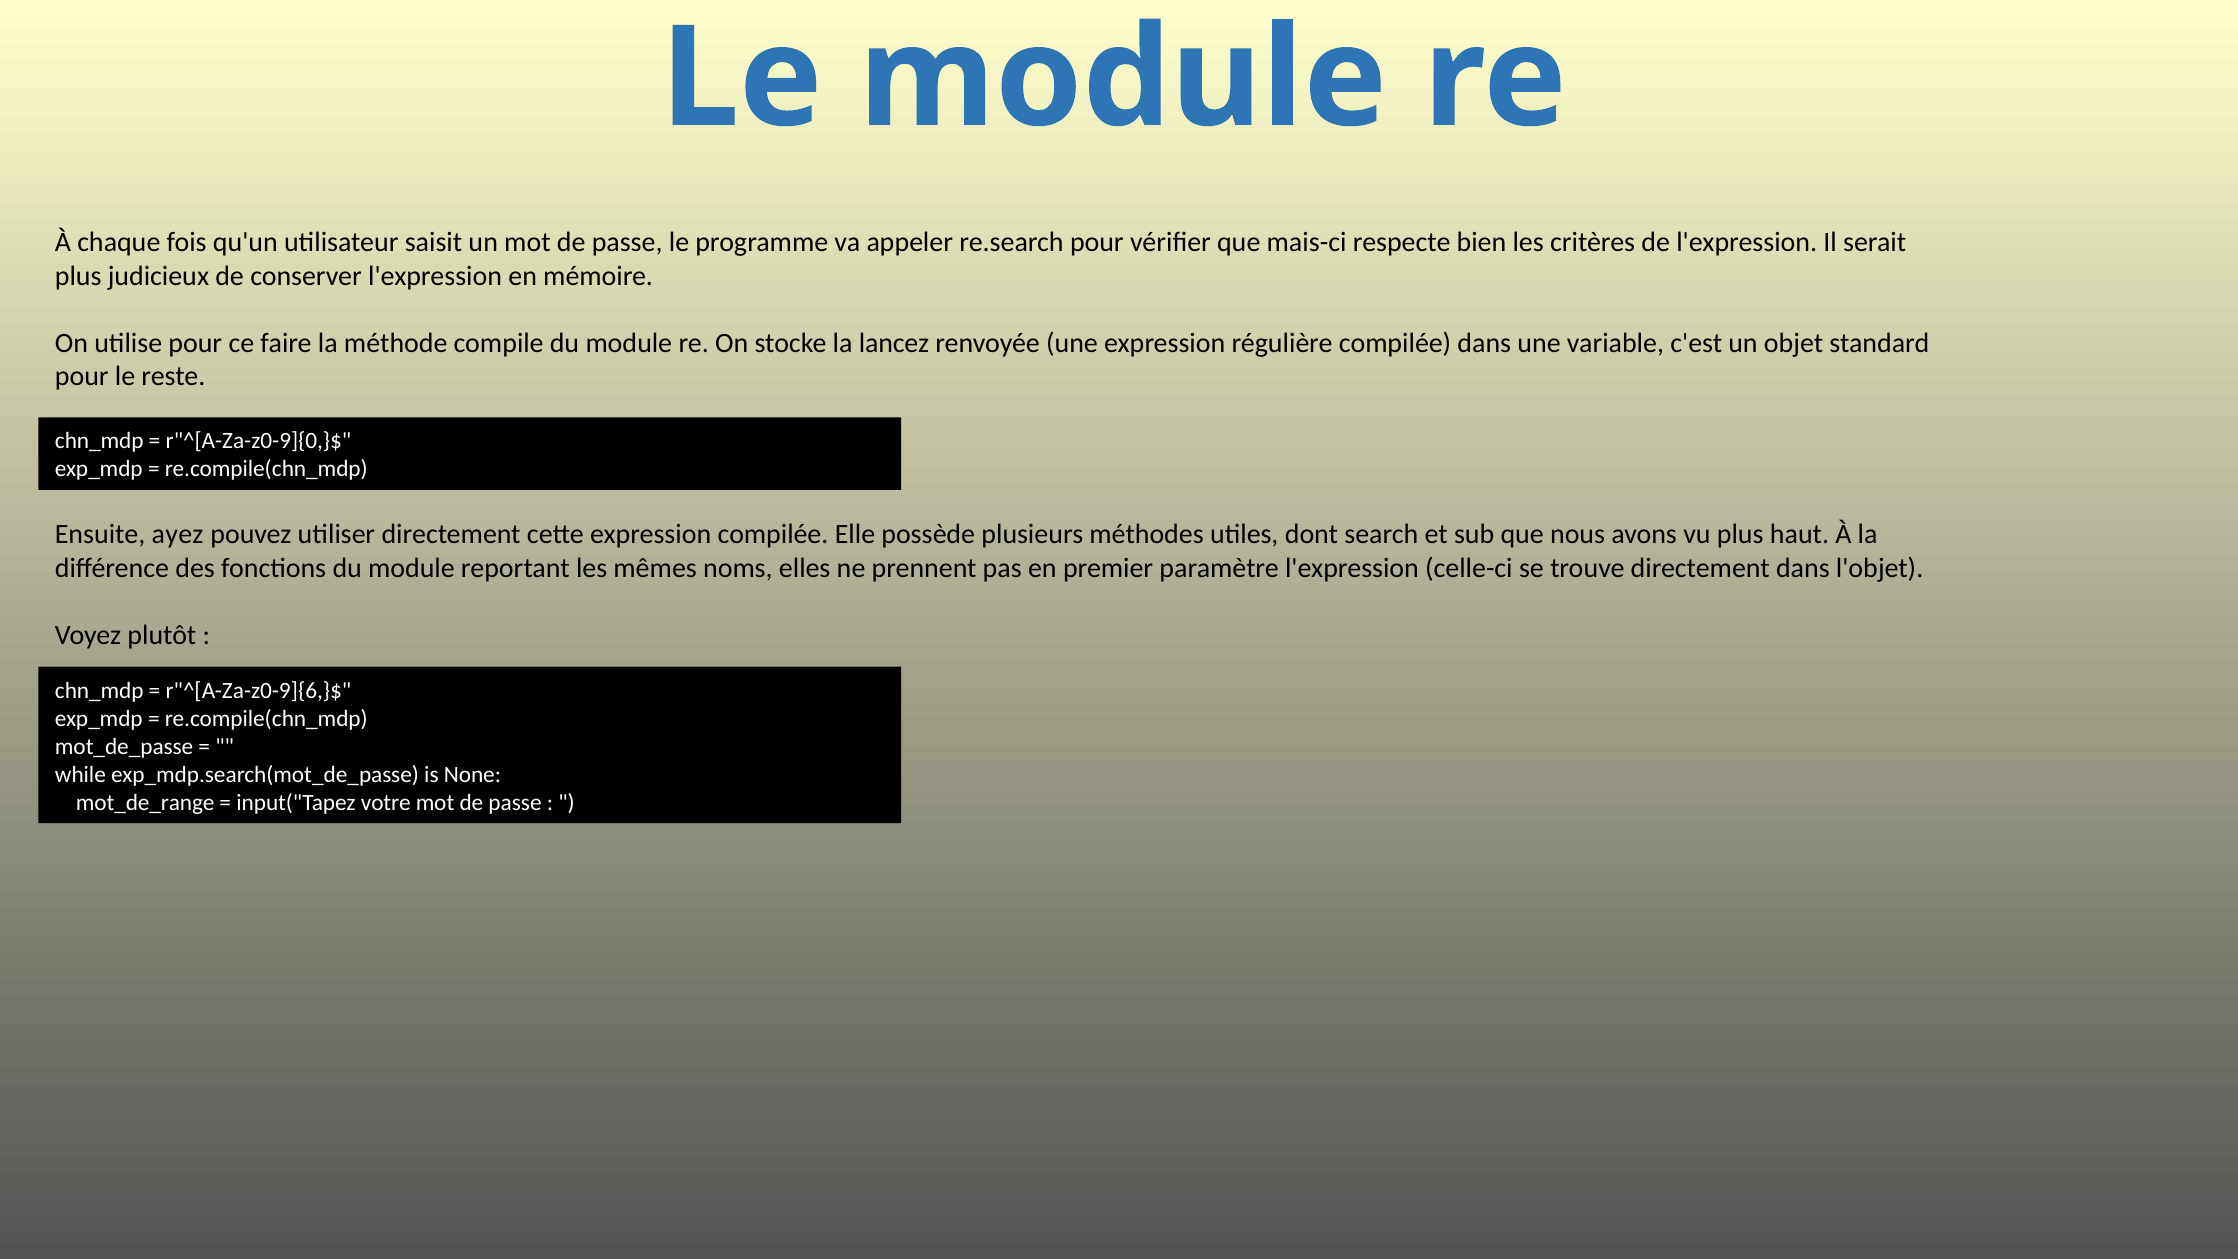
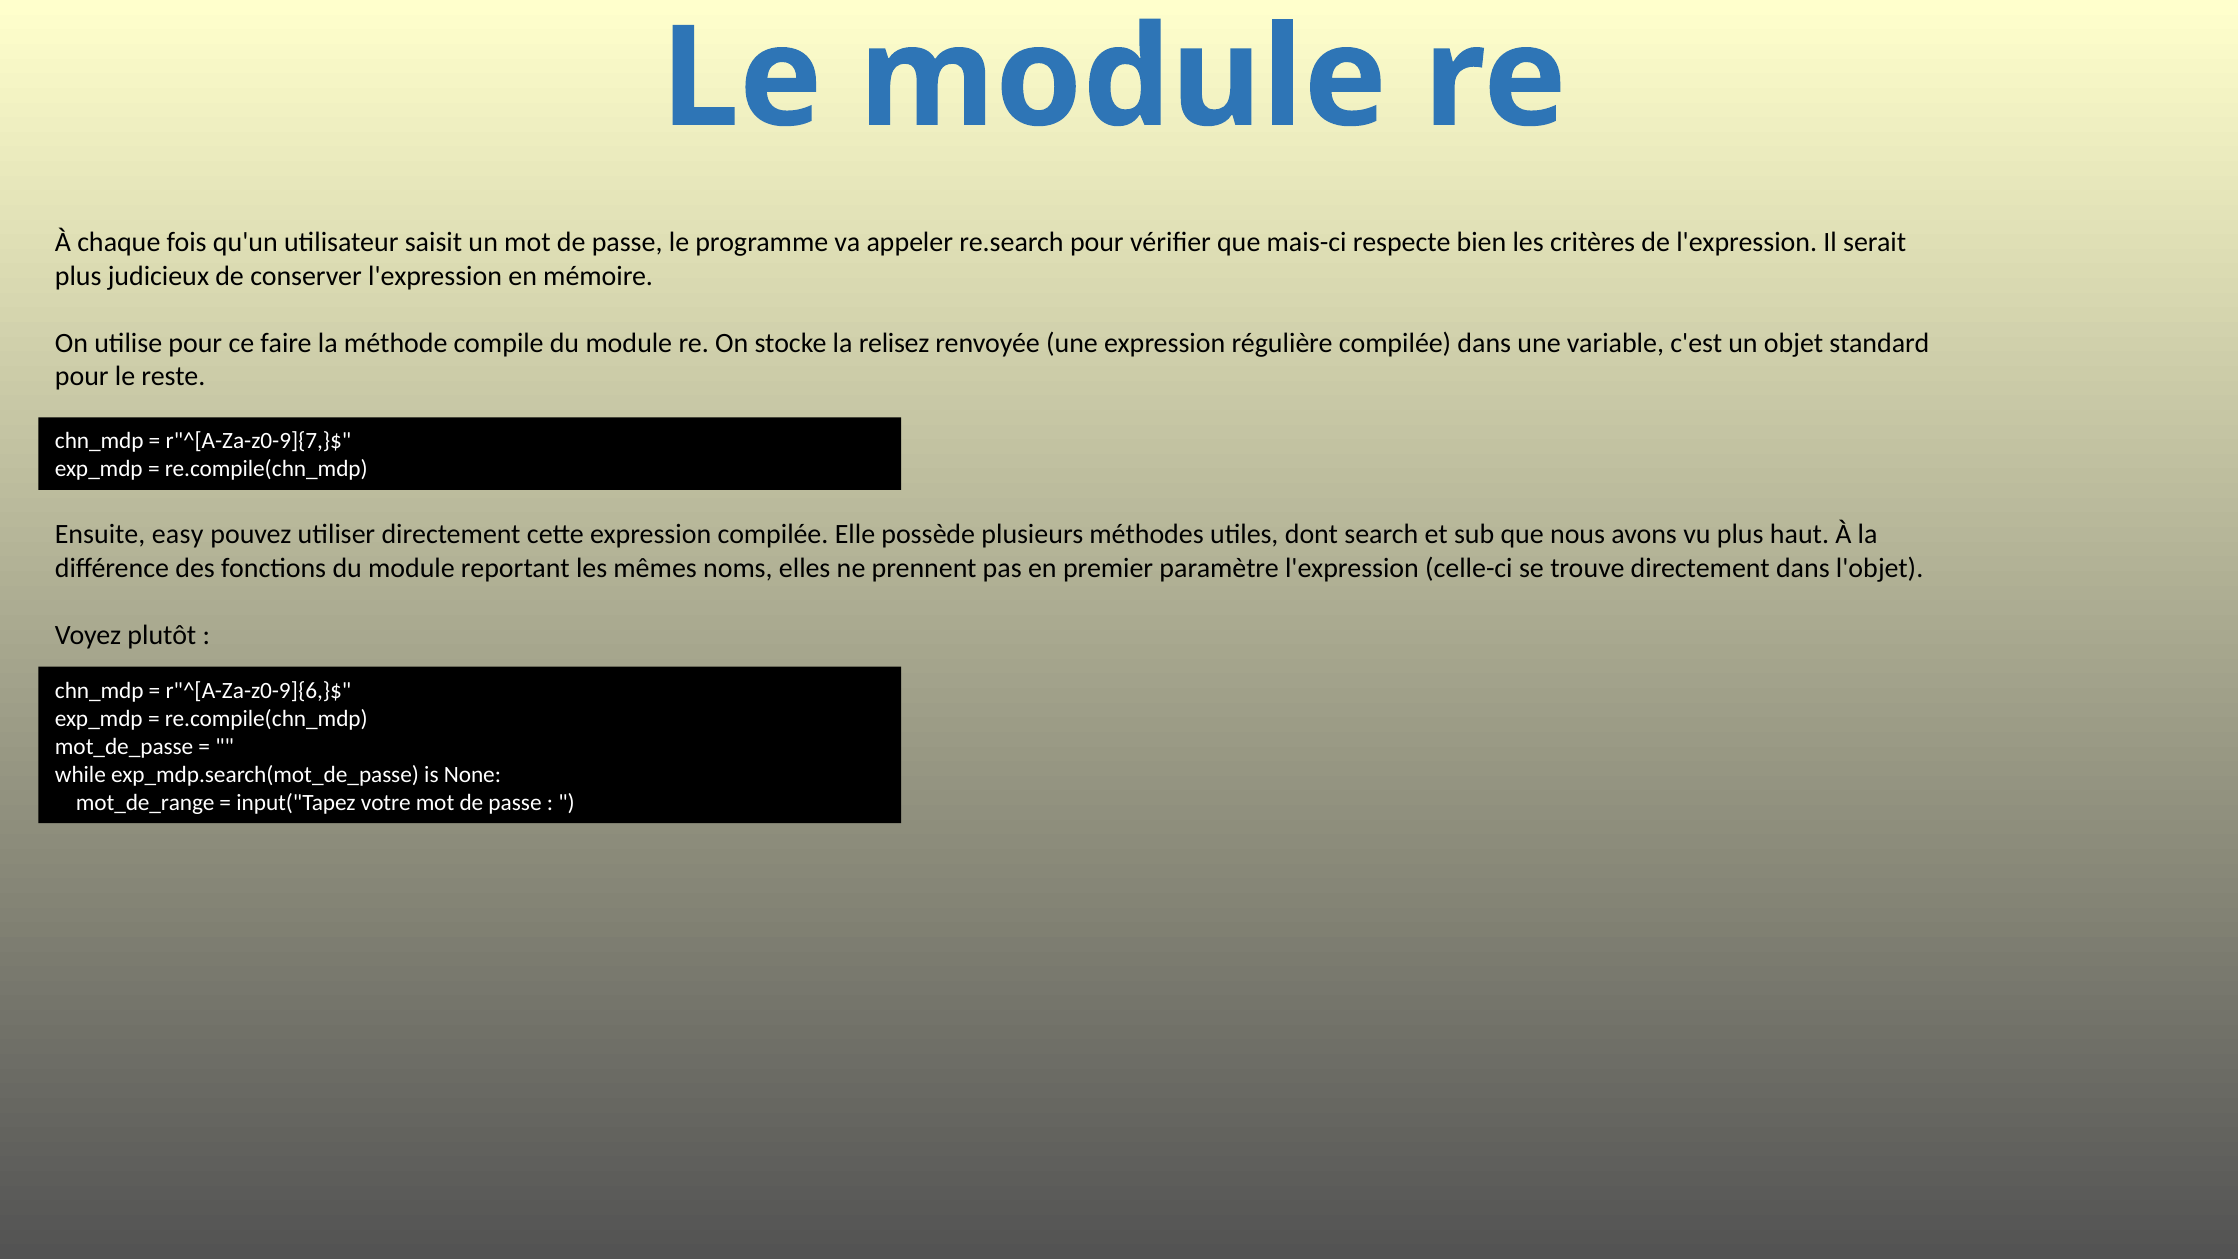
lancez: lancez -> relisez
r"^[A-Za-z0-9]{0,}$: r"^[A-Za-z0-9]{0,}$ -> r"^[A-Za-z0-9]{7,}$
ayez: ayez -> easy
